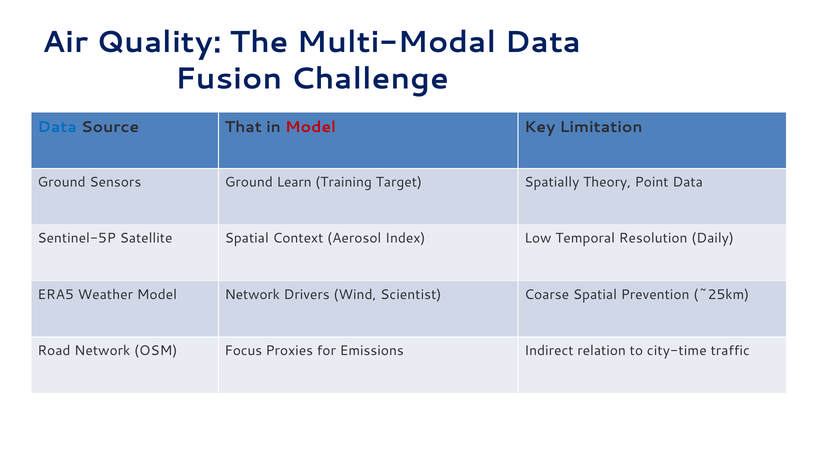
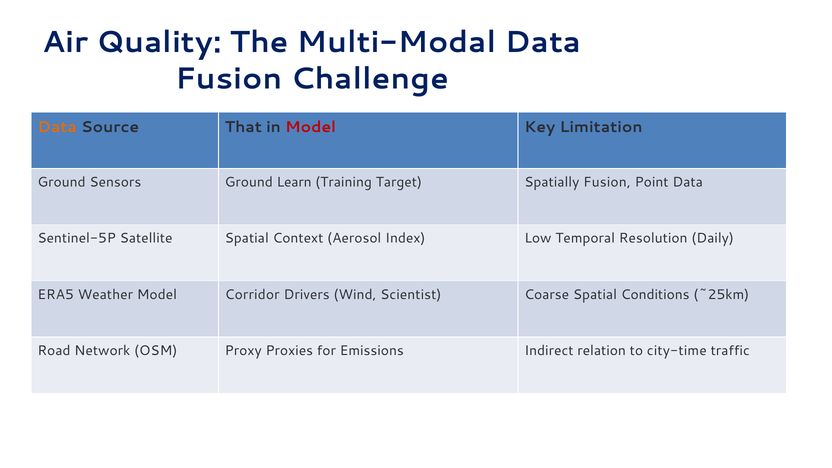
Data at (57, 127) colour: blue -> orange
Spatially Theory: Theory -> Fusion
Model Network: Network -> Corridor
Prevention: Prevention -> Conditions
Focus: Focus -> Proxy
